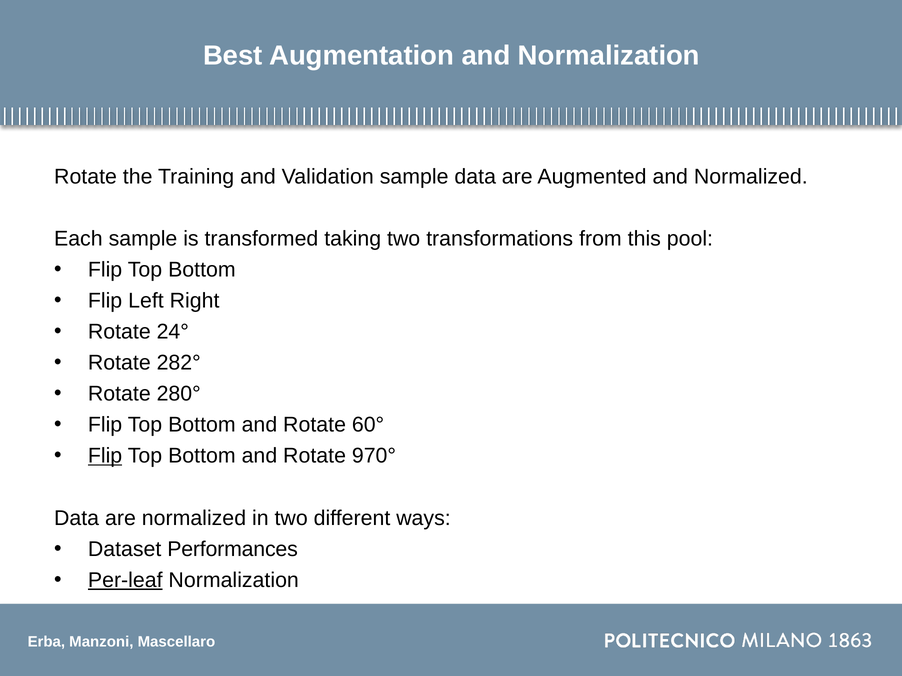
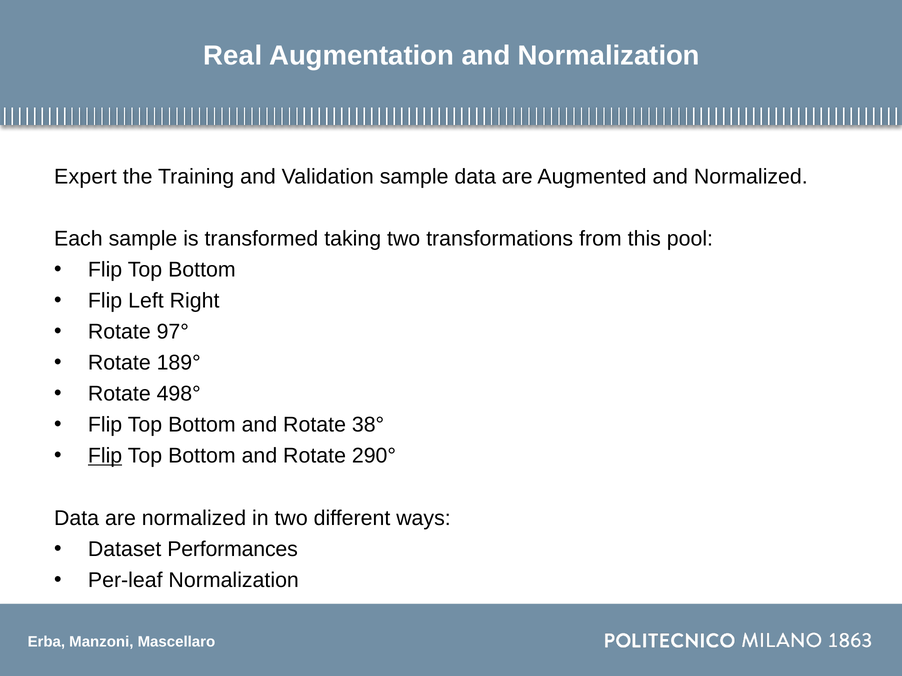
Best: Best -> Real
Rotate at (86, 177): Rotate -> Expert
24°: 24° -> 97°
282°: 282° -> 189°
280°: 280° -> 498°
60°: 60° -> 38°
970°: 970° -> 290°
Per-leaf underline: present -> none
